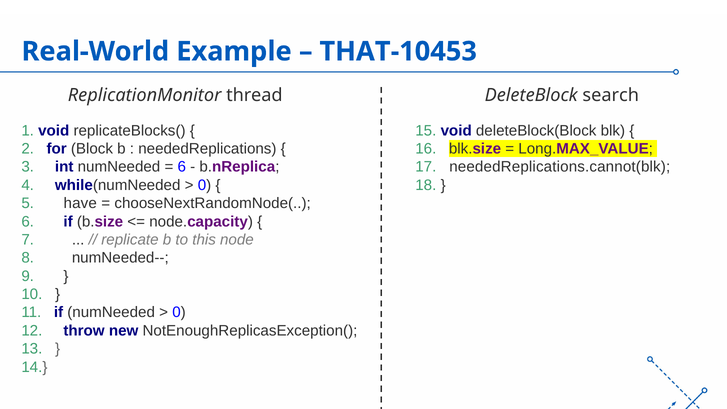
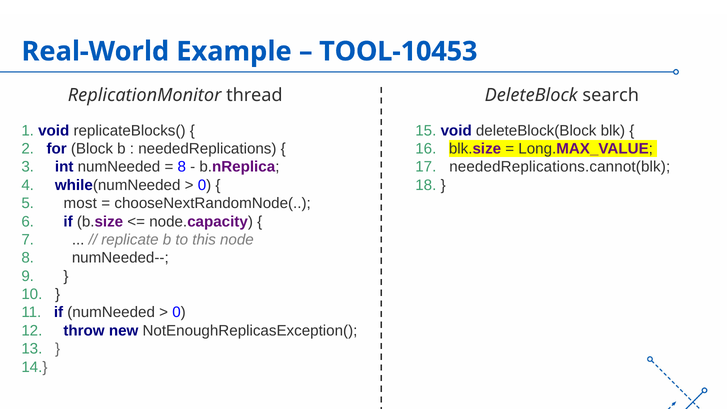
THAT-10453: THAT-10453 -> TOOL-10453
6 at (182, 167): 6 -> 8
have: have -> most
